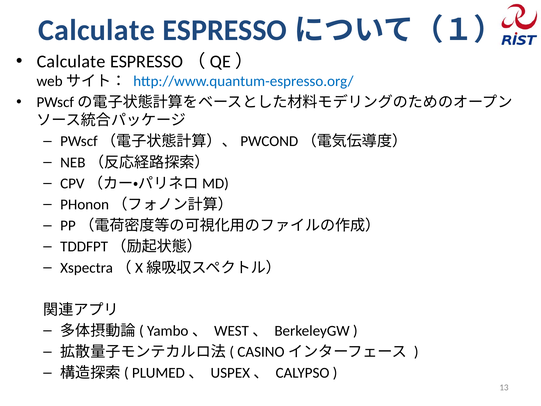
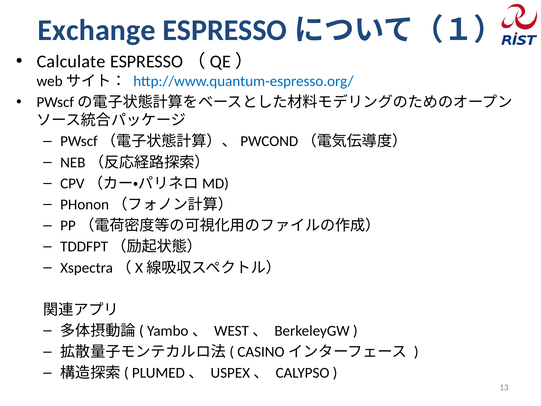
Calculate at (96, 30): Calculate -> Exchange
